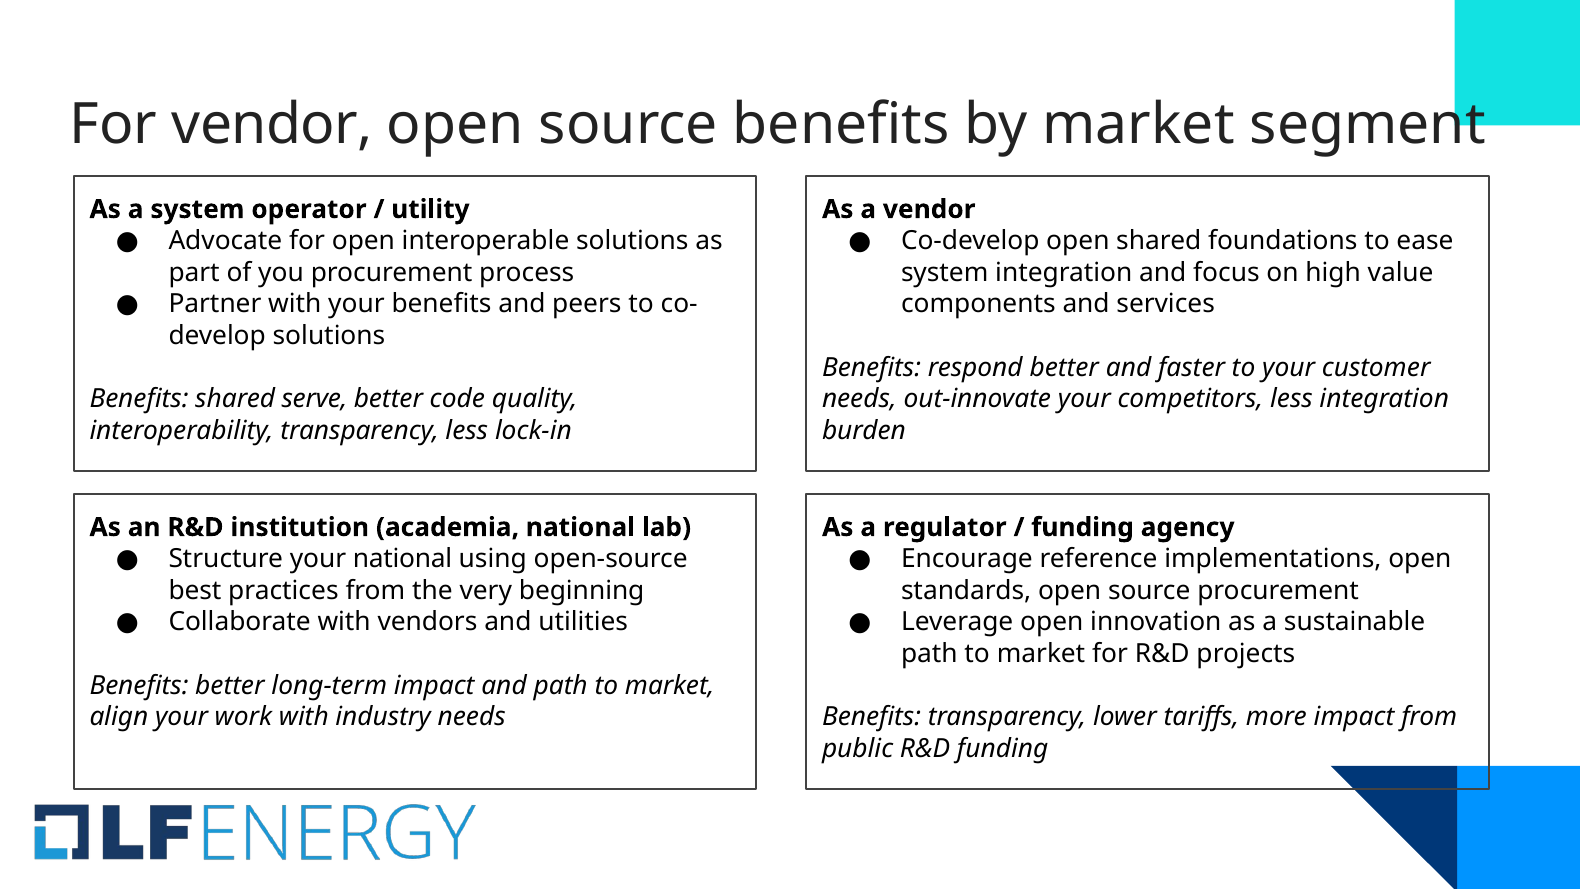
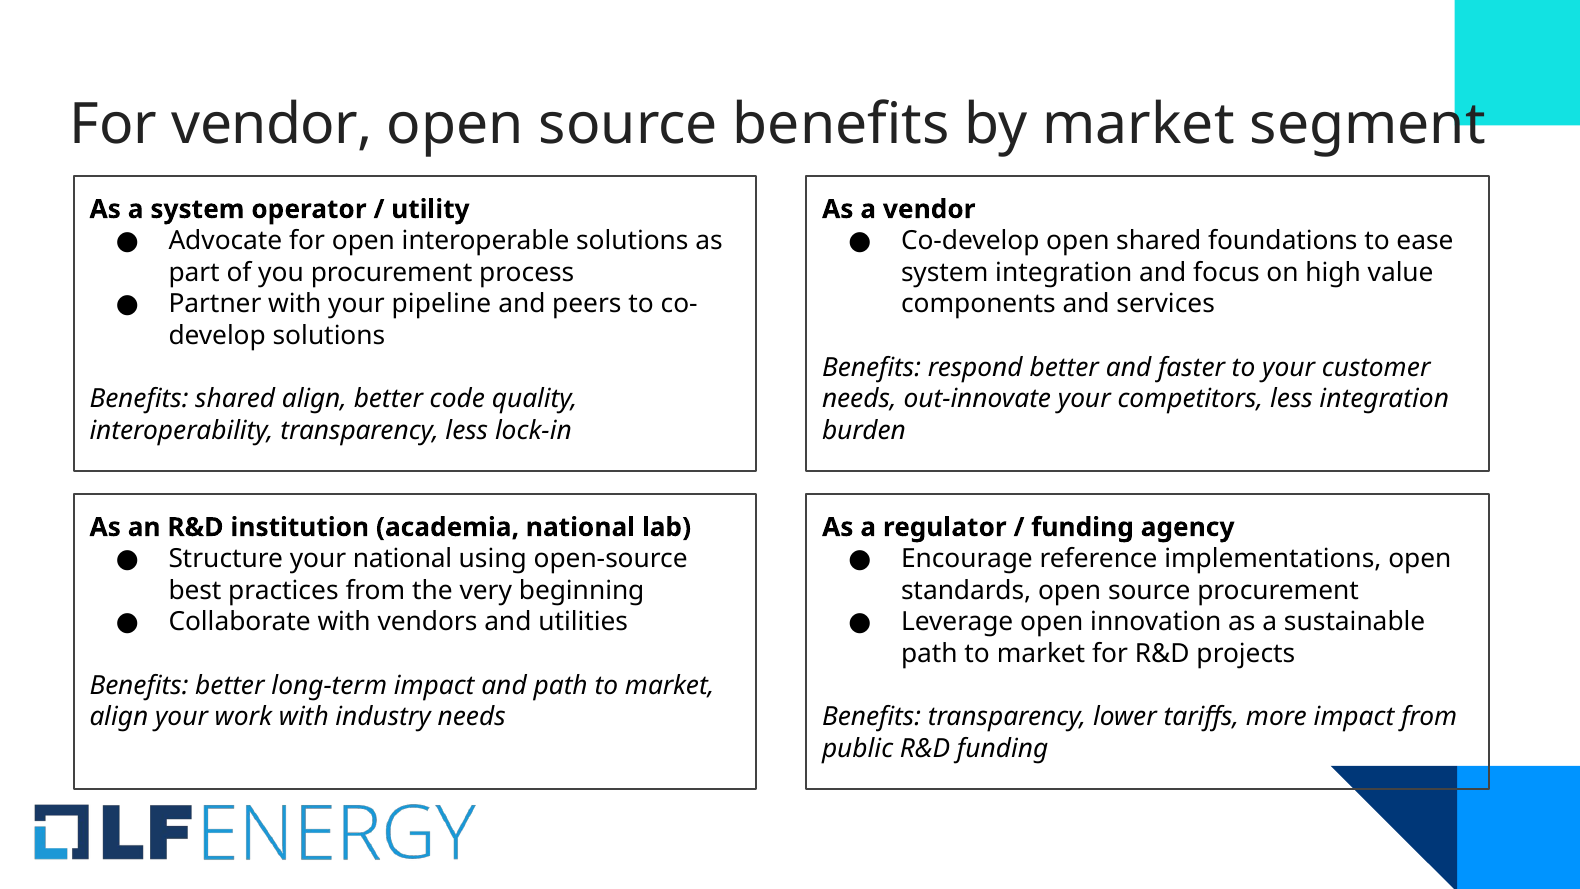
your benefits: benefits -> pipeline
shared serve: serve -> align
